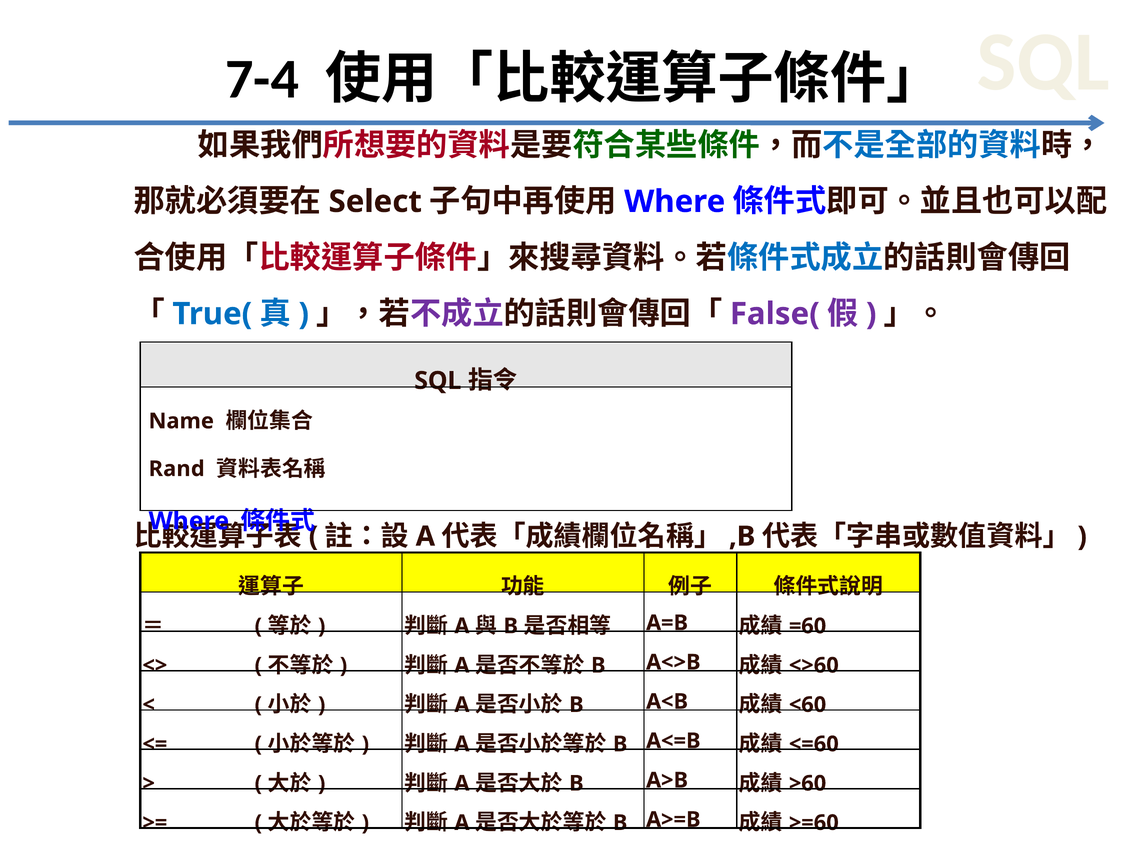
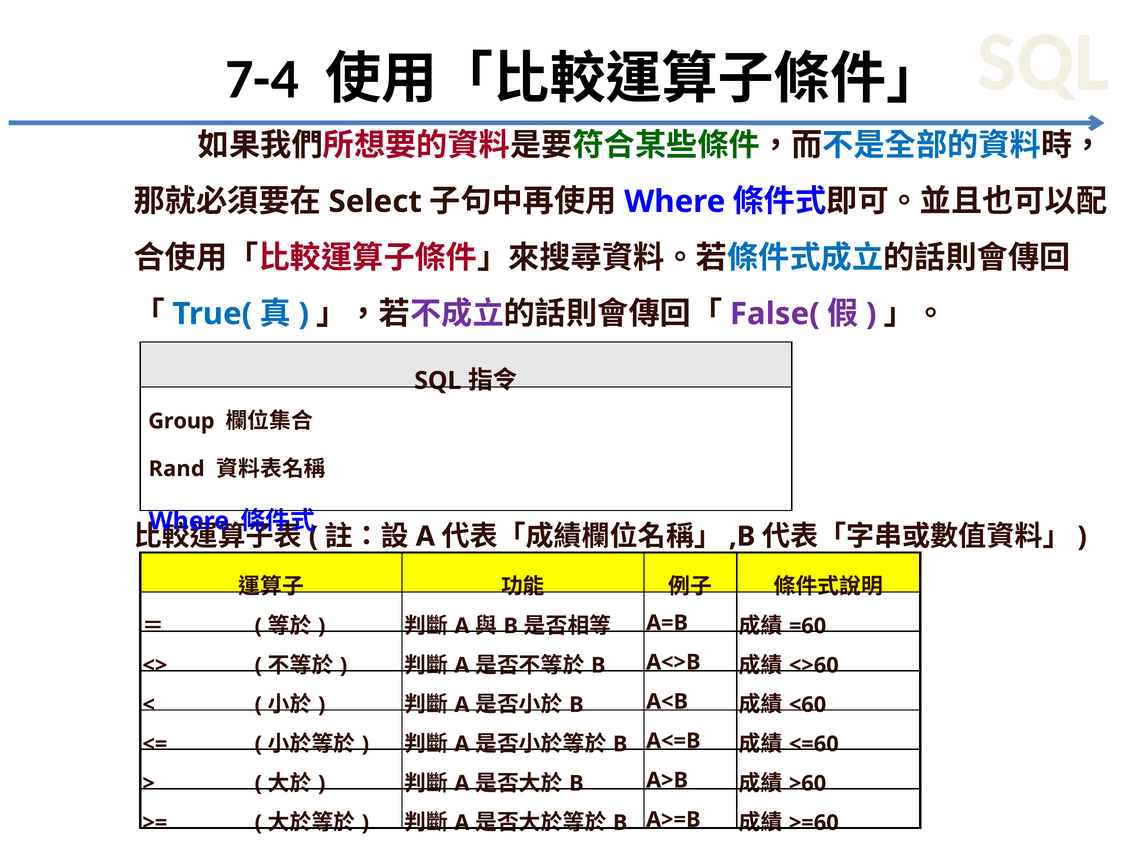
Name: Name -> Group
